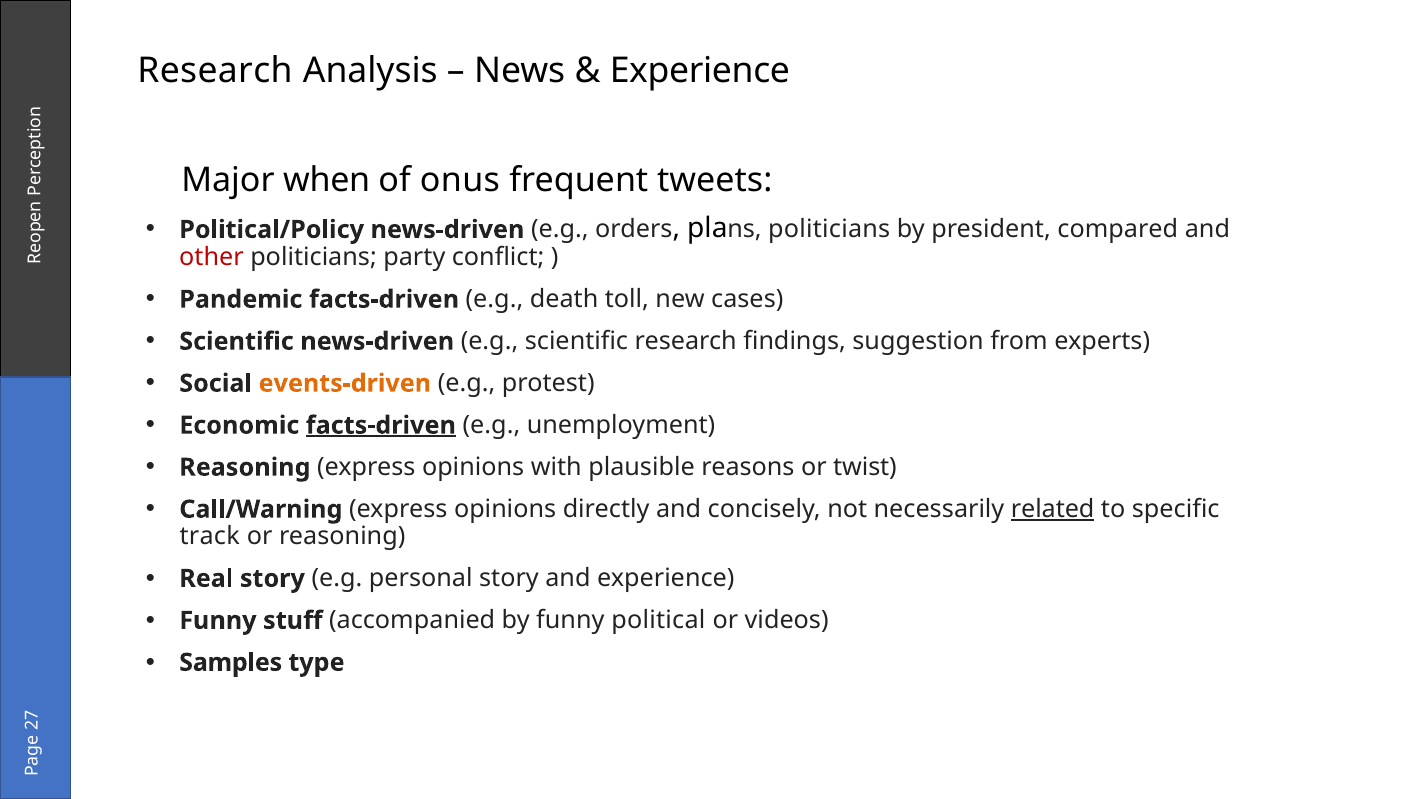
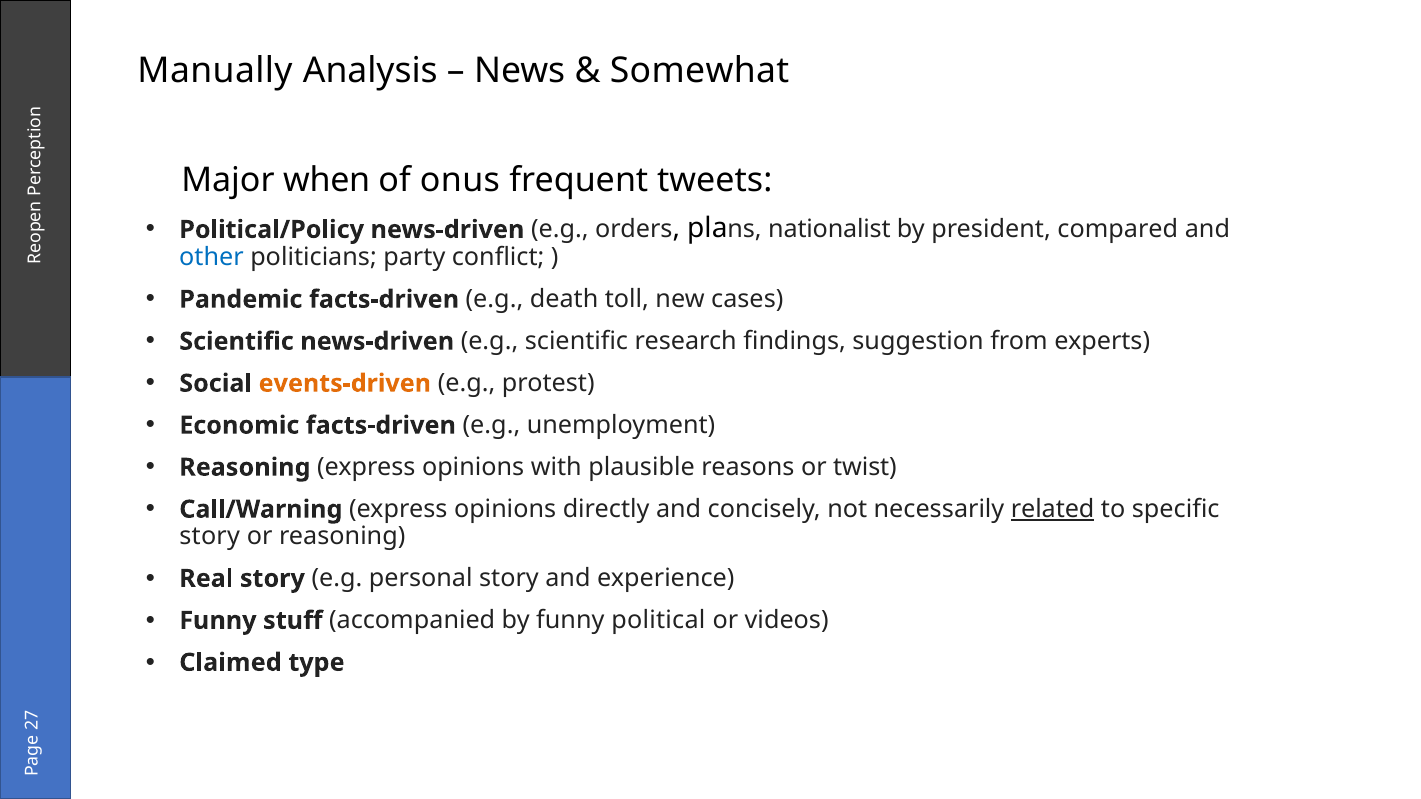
Research at (215, 71): Research -> Manually
Experience at (700, 71): Experience -> Somewhat
plans politicians: politicians -> nationalist
other colour: red -> blue
facts-driven at (381, 426) underline: present -> none
track at (210, 537): track -> story
Samples: Samples -> Claimed
